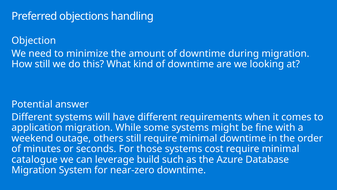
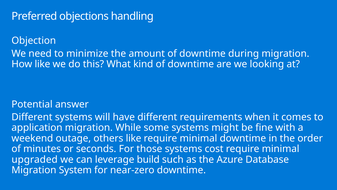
How still: still -> like
others still: still -> like
catalogue: catalogue -> upgraded
